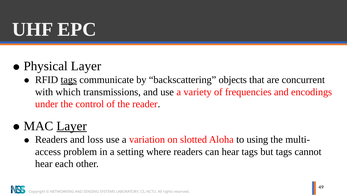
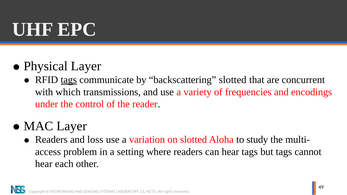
backscattering objects: objects -> slotted
Layer at (72, 126) underline: present -> none
using: using -> study
